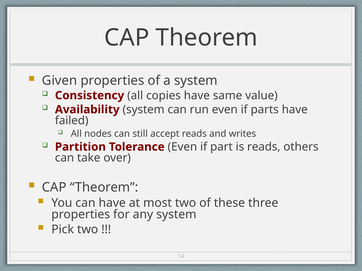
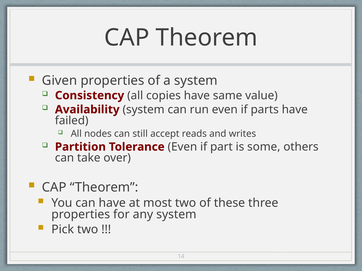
is reads: reads -> some
